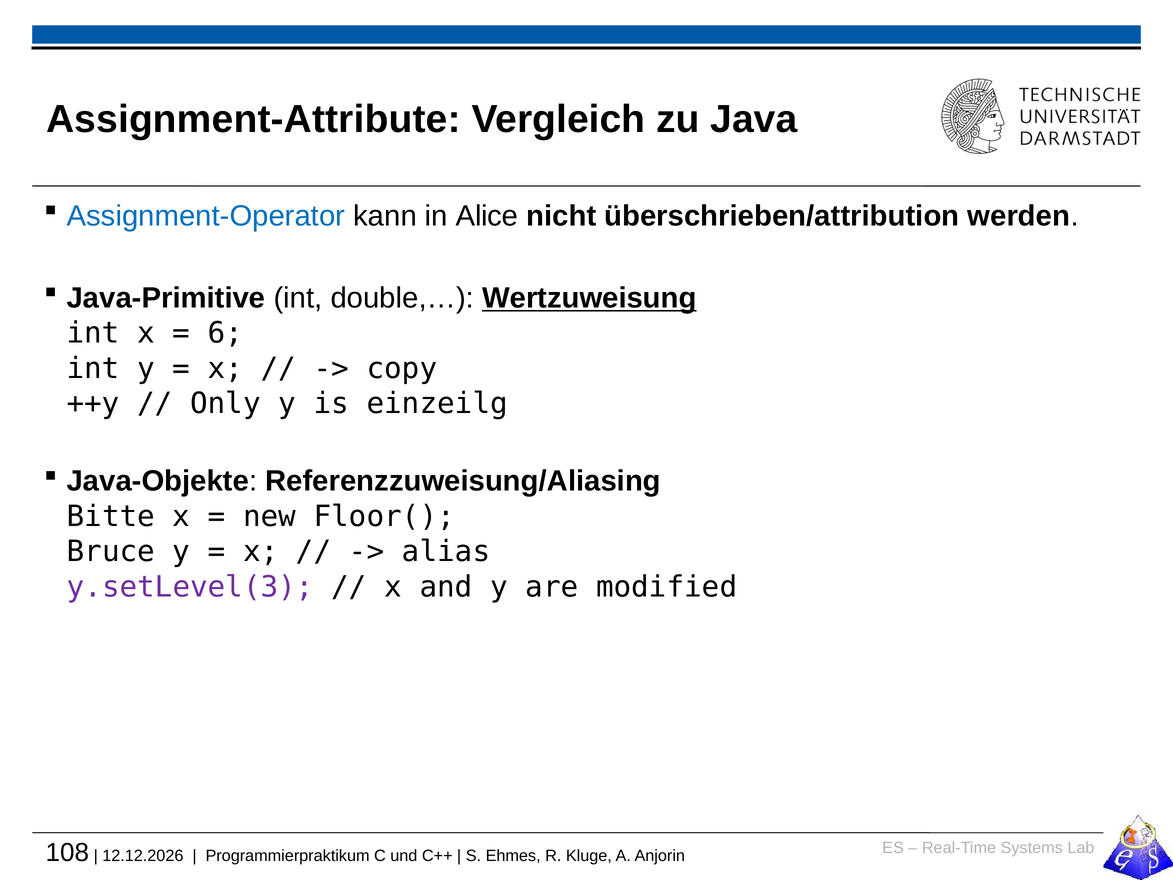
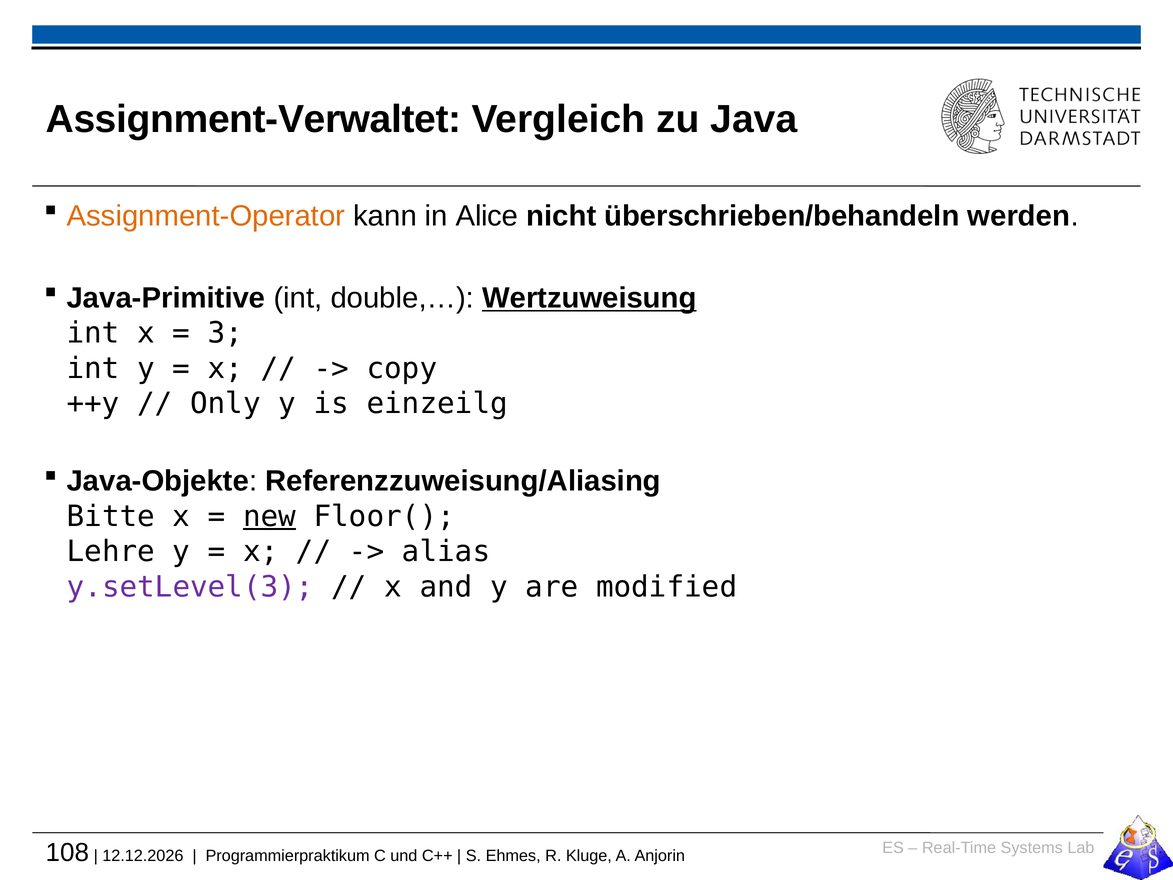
Assignment-Attribute: Assignment-Attribute -> Assignment-Verwaltet
Assignment-Operator colour: blue -> orange
überschrieben/attribution: überschrieben/attribution -> überschrieben/behandeln
6: 6 -> 3
new underline: none -> present
Bruce: Bruce -> Lehre
